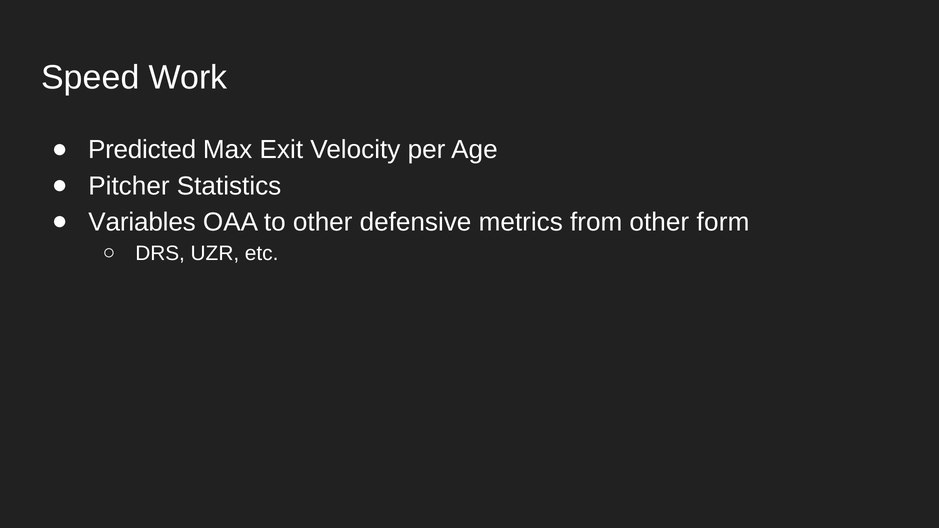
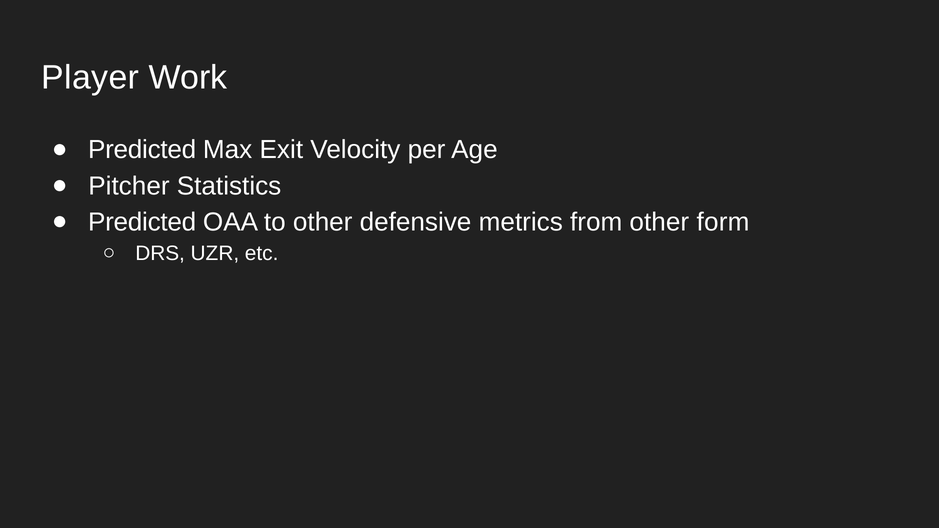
Speed: Speed -> Player
Variables at (142, 222): Variables -> Predicted
